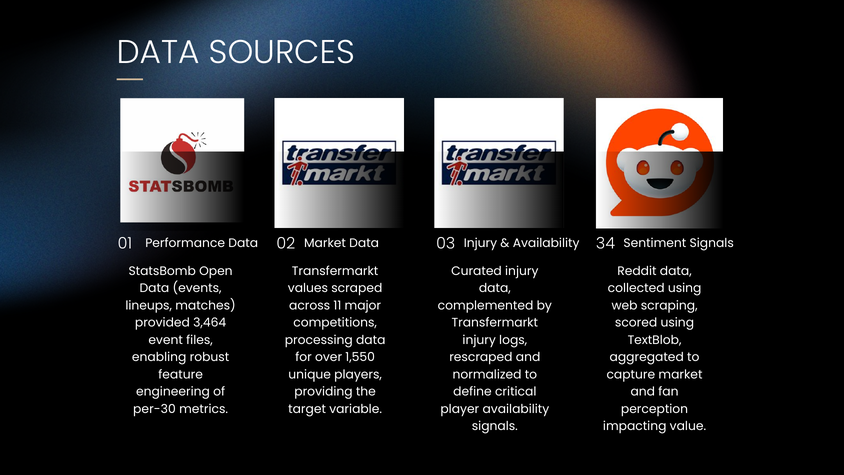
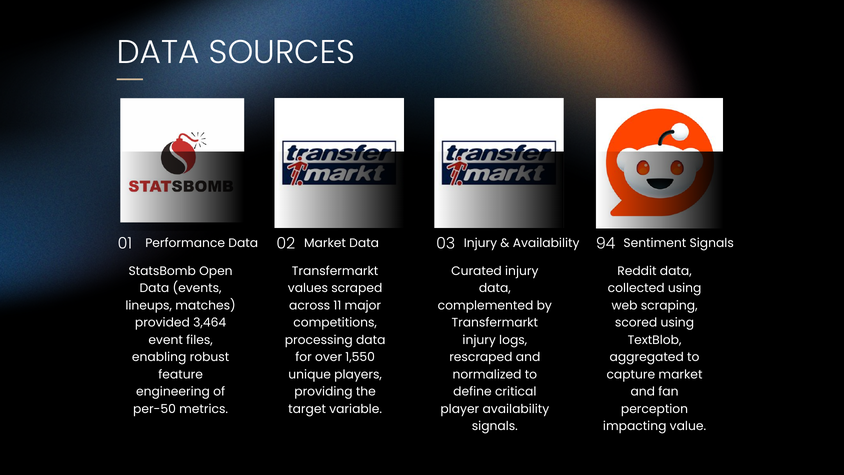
34: 34 -> 94
per-30: per-30 -> per-50
